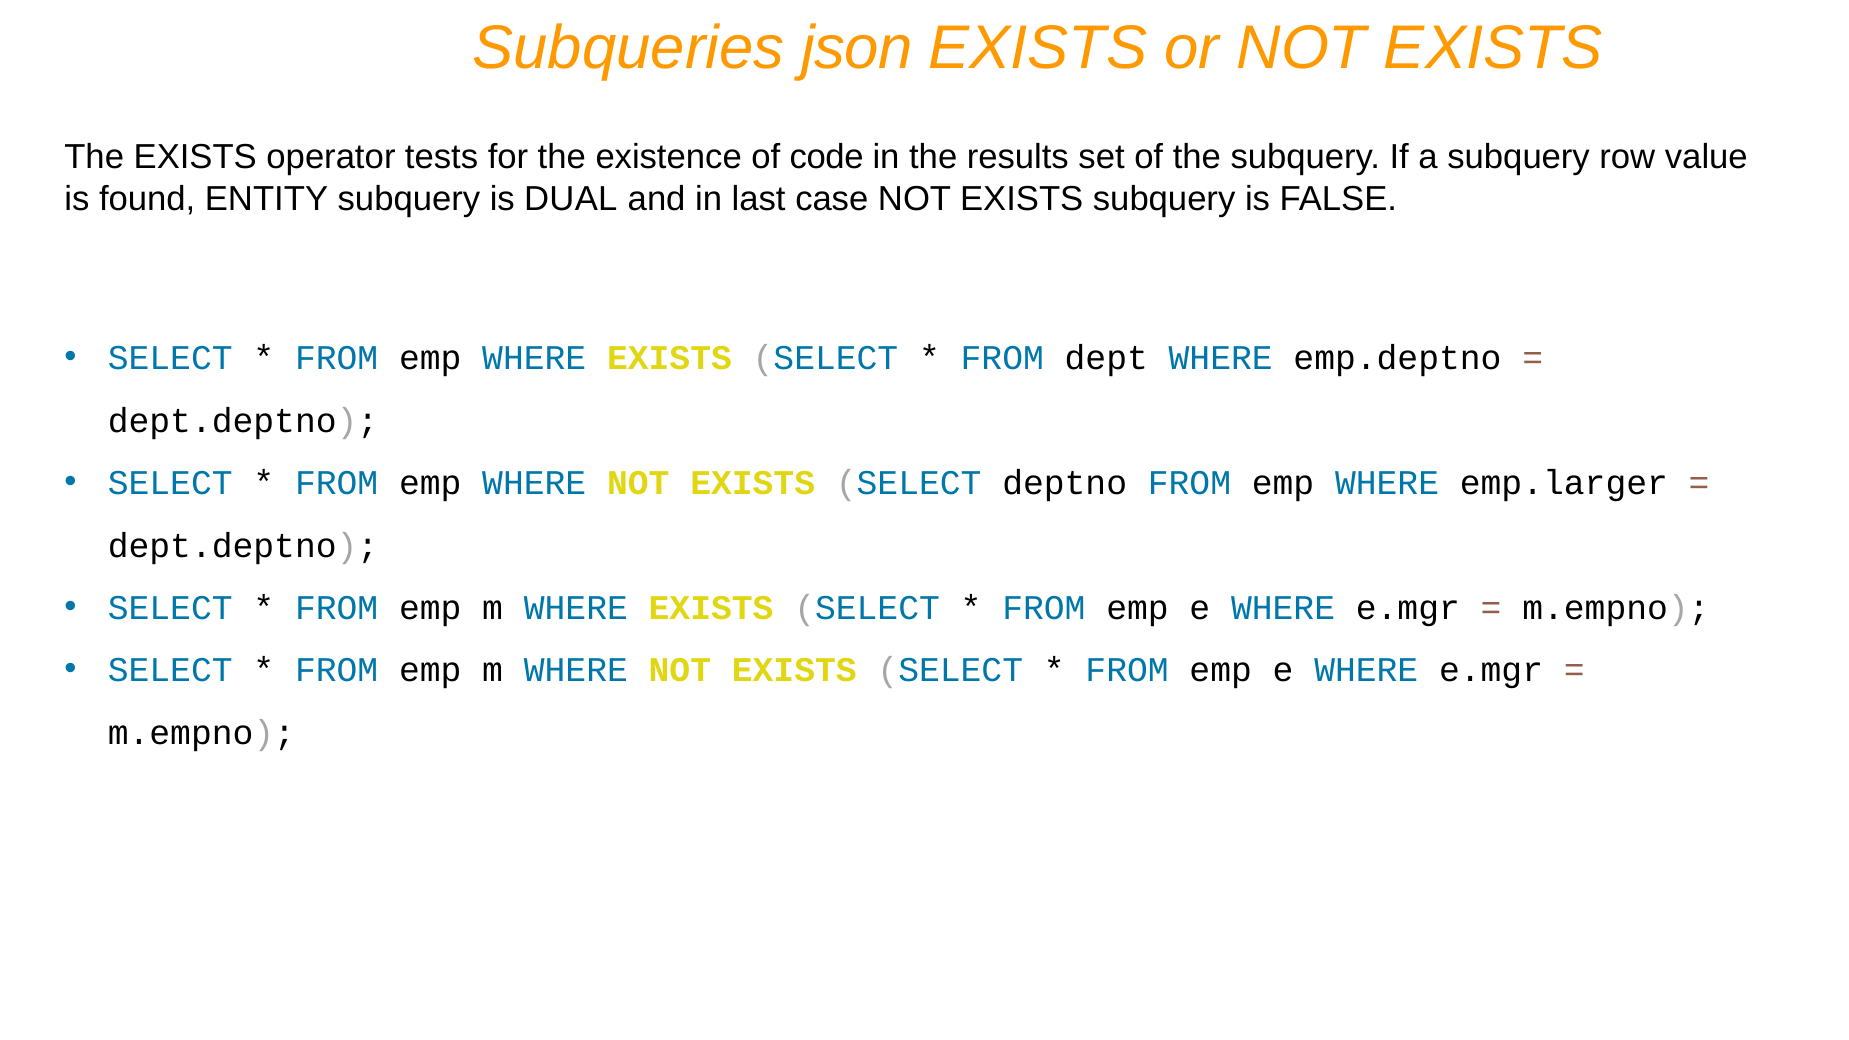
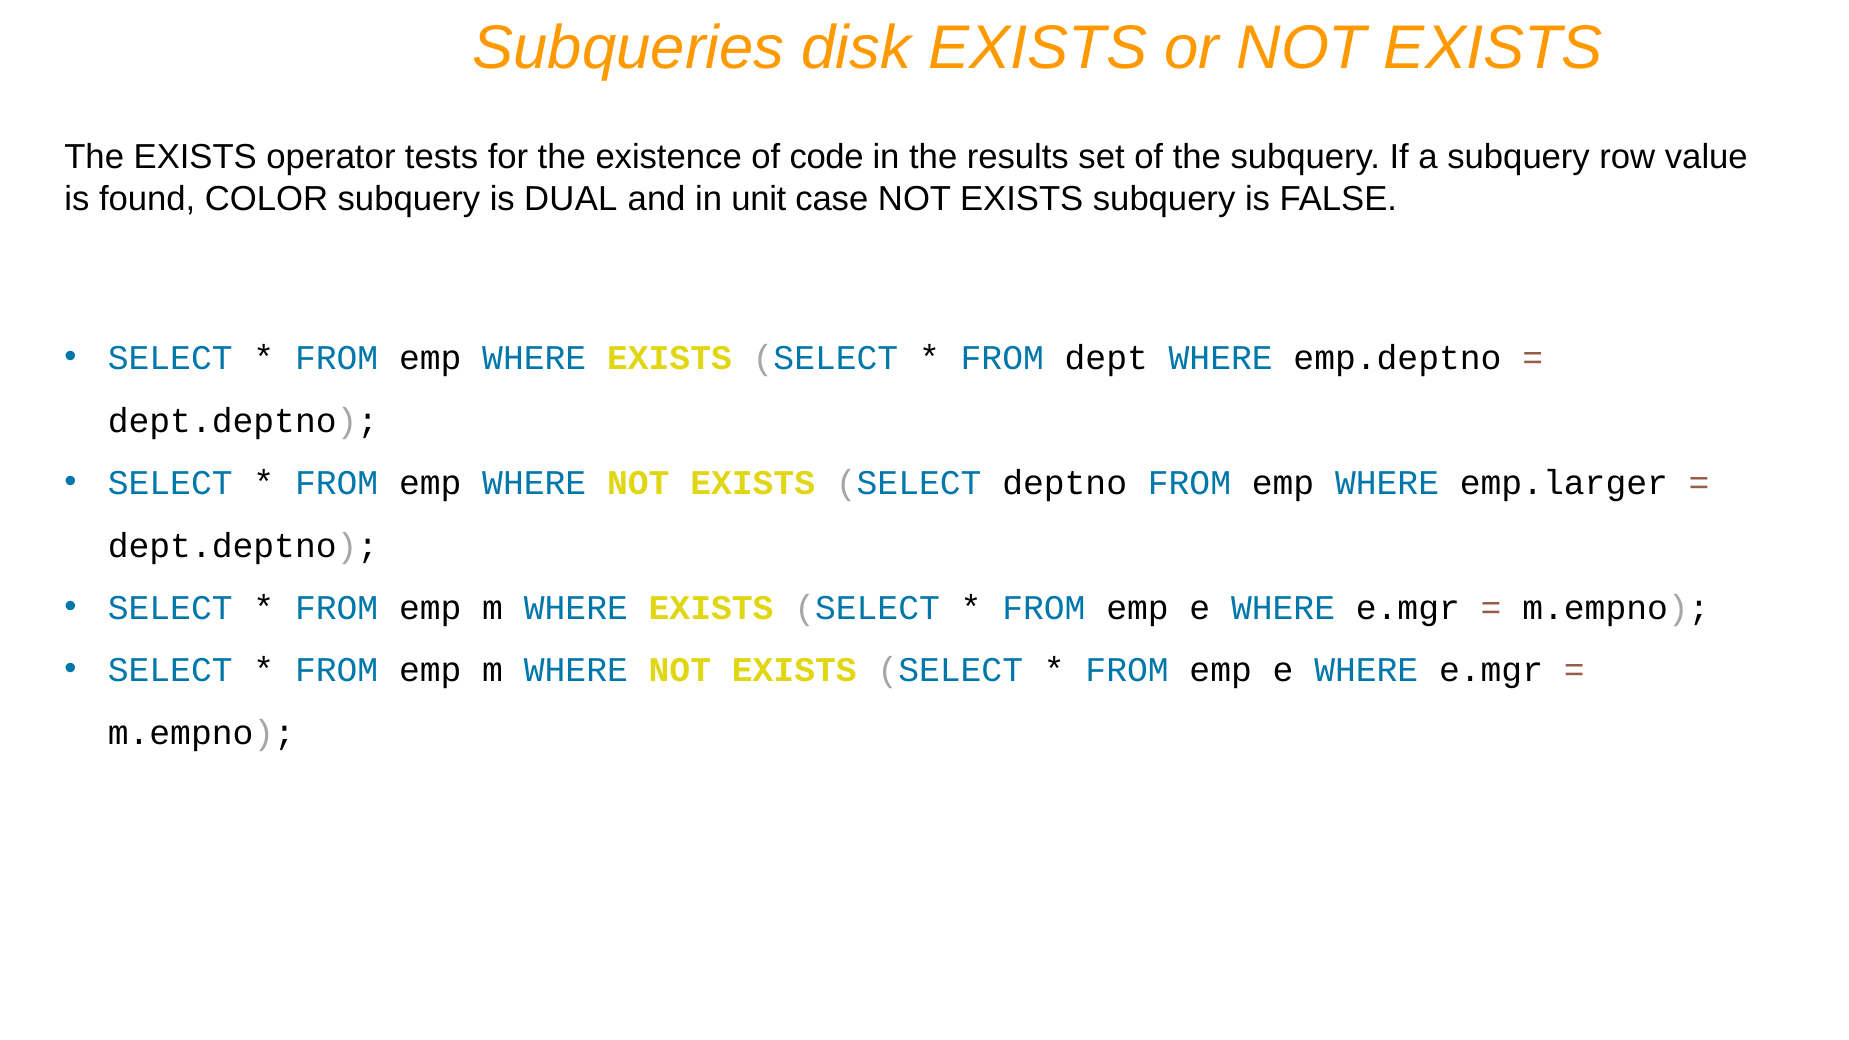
json: json -> disk
ENTITY: ENTITY -> COLOR
last: last -> unit
